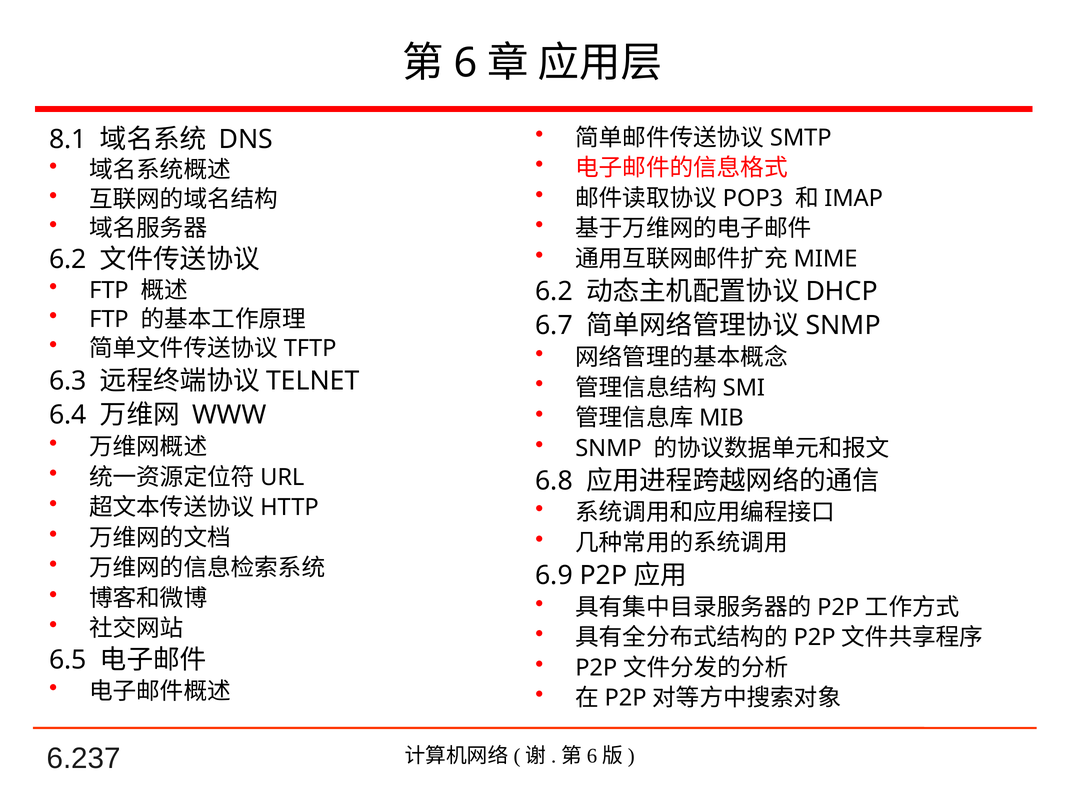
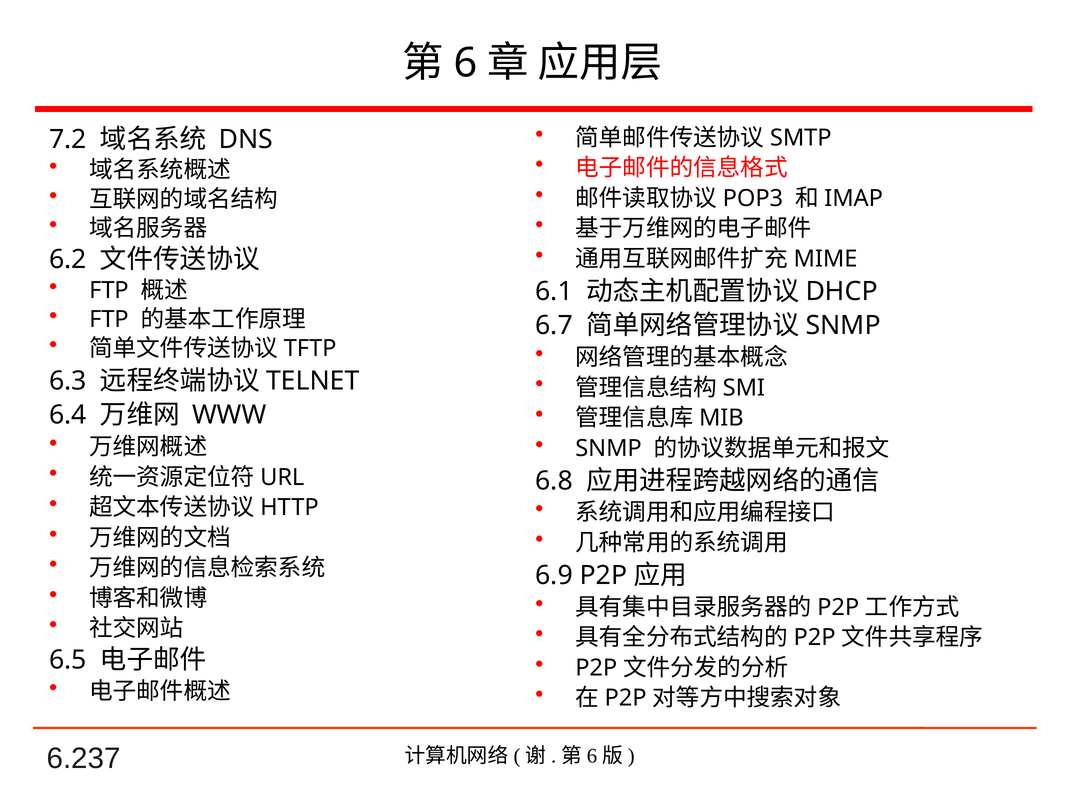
8.1: 8.1 -> 7.2
6.2 at (554, 292): 6.2 -> 6.1
